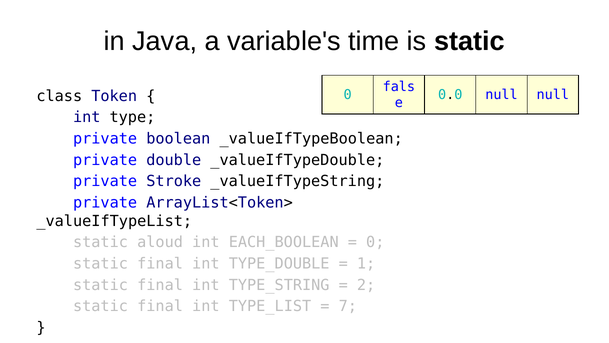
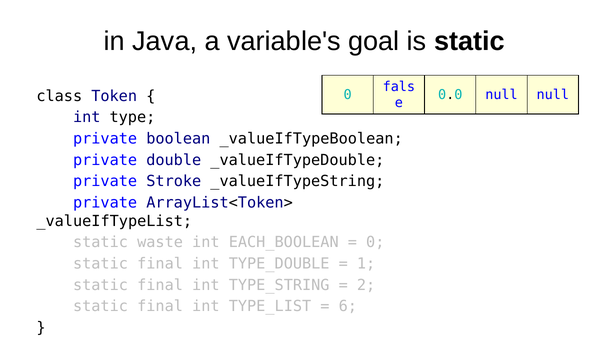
time: time -> goal
aloud: aloud -> waste
7: 7 -> 6
